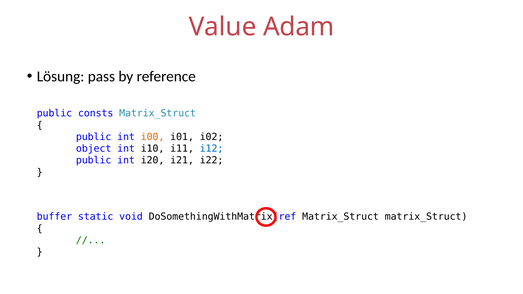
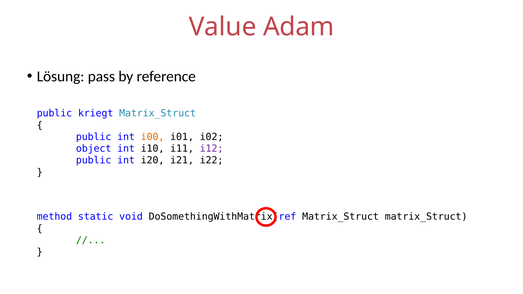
consts: consts -> kriegt
i12 colour: blue -> purple
buffer: buffer -> method
